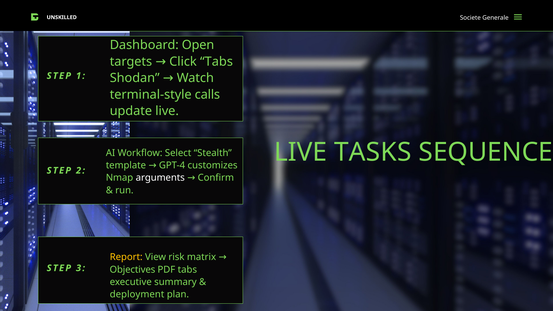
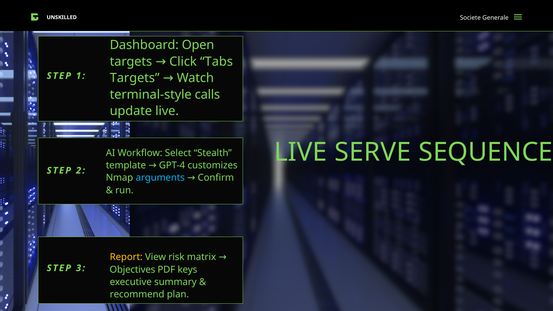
Shodan at (135, 78): Shodan -> Targets
TASKS: TASKS -> SERVE
arguments colour: white -> light blue
PDF tabs: tabs -> keys
deployment: deployment -> recommend
